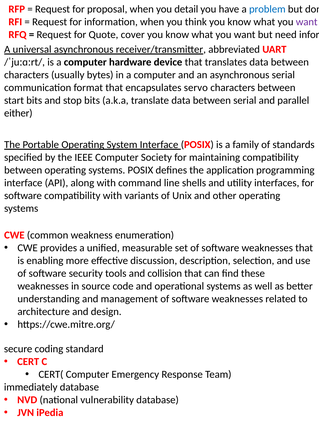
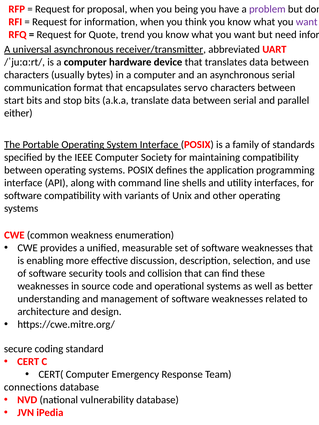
detail: detail -> being
problem colour: blue -> purple
cover: cover -> trend
immediately: immediately -> connections
